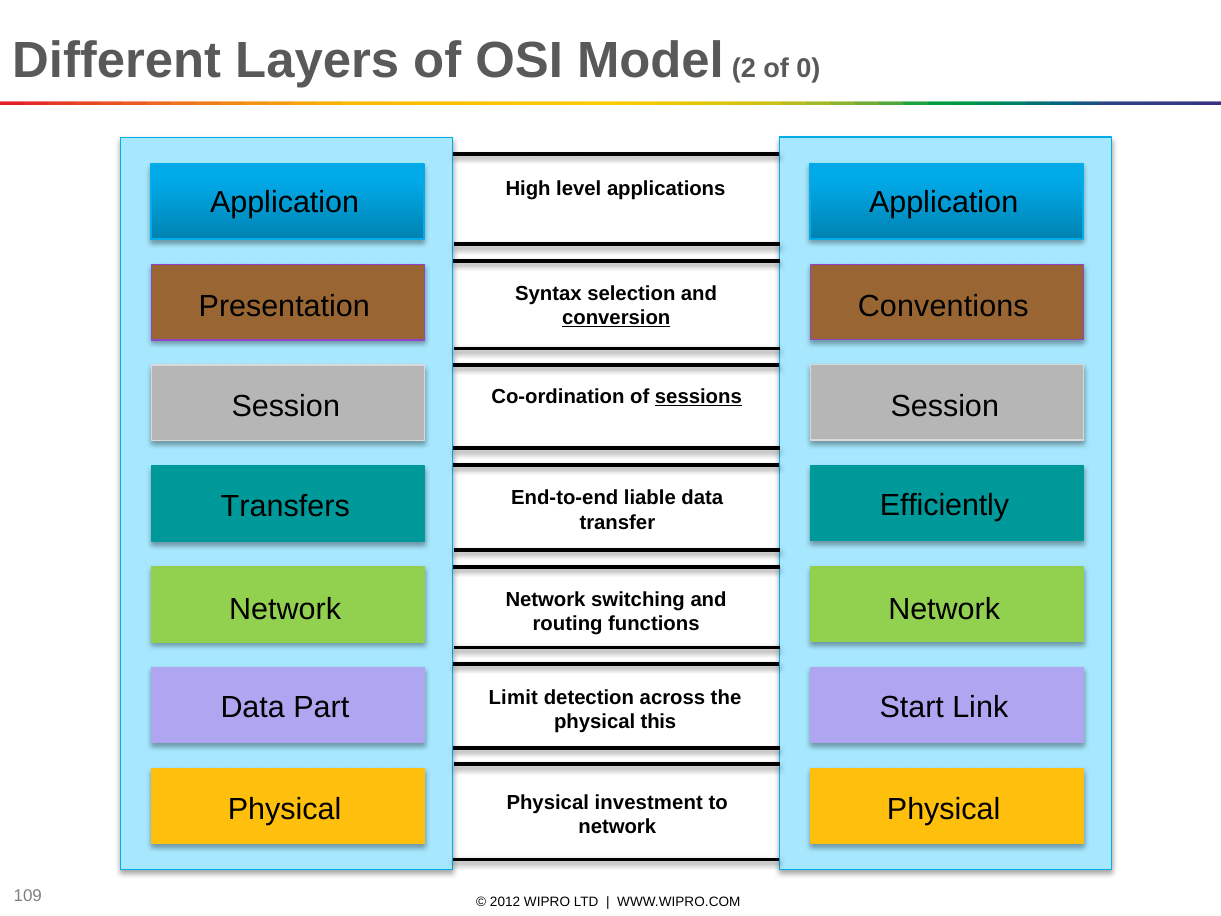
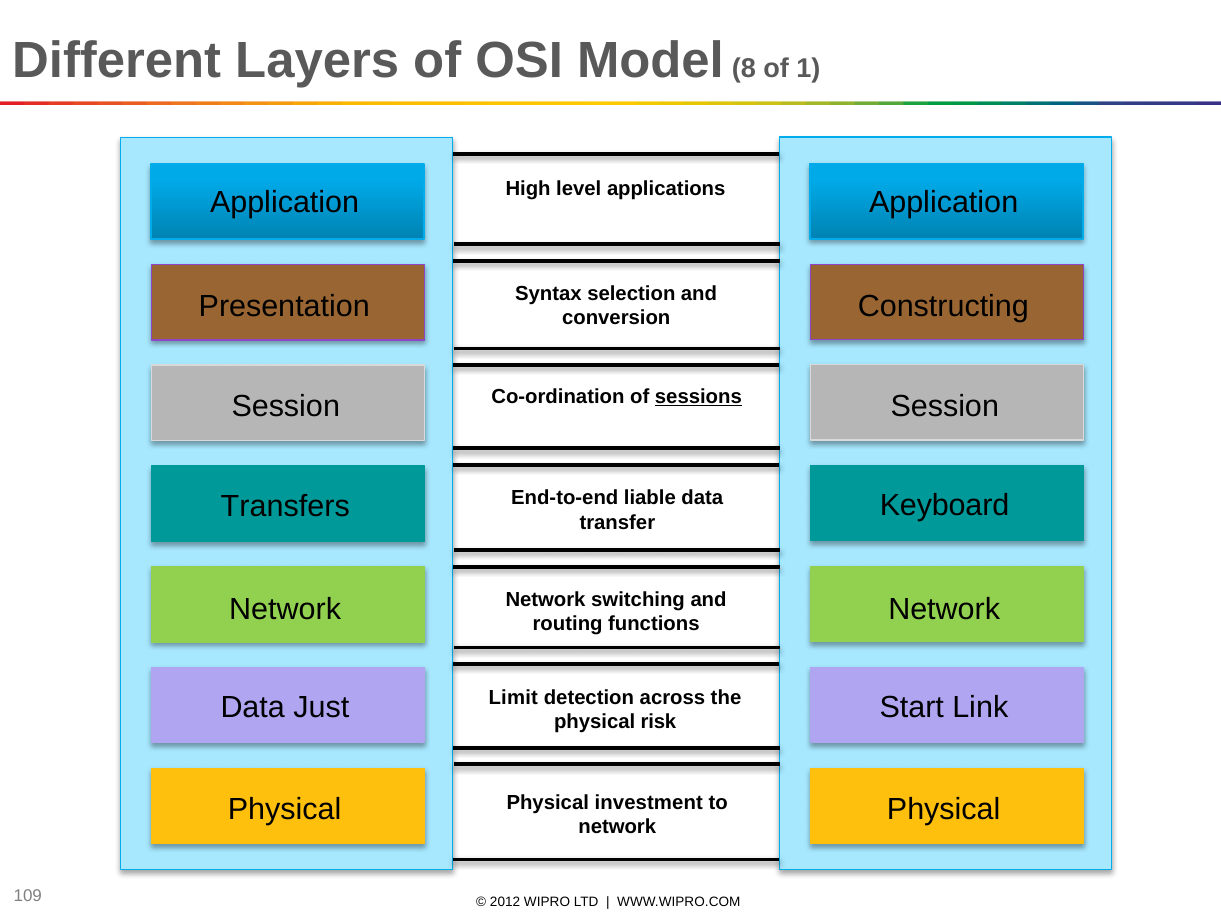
2: 2 -> 8
0: 0 -> 1
Conventions: Conventions -> Constructing
conversion underline: present -> none
Efficiently: Efficiently -> Keyboard
Part: Part -> Just
this: this -> risk
